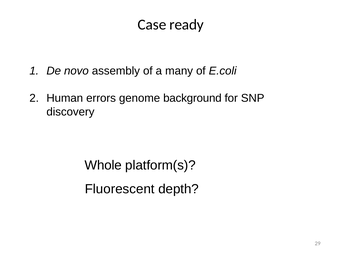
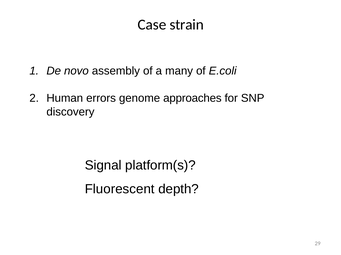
ready: ready -> strain
background: background -> approaches
Whole: Whole -> Signal
